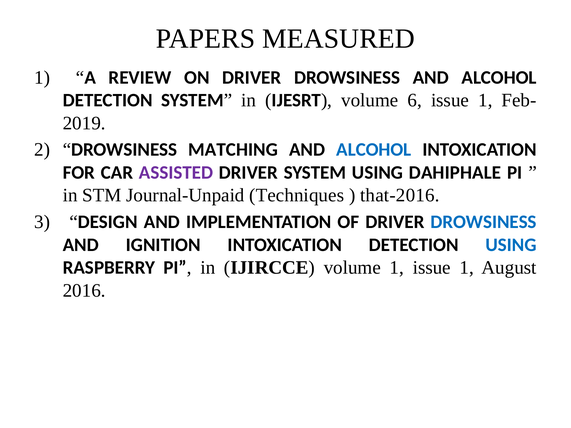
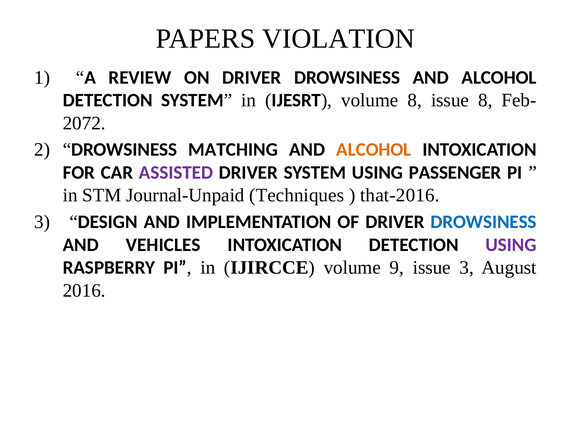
MEASURED: MEASURED -> VIOLATION
volume 6: 6 -> 8
1 at (485, 100): 1 -> 8
2019: 2019 -> 2072
ALCOHOL at (374, 150) colour: blue -> orange
DAHIPHALE: DAHIPHALE -> PASSENGER
IGNITION: IGNITION -> VEHICLES
USING at (511, 245) colour: blue -> purple
volume 1: 1 -> 9
1 at (467, 268): 1 -> 3
